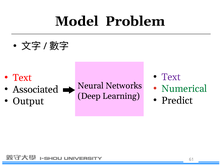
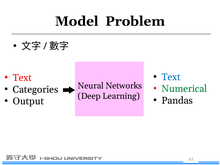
Text at (171, 77) colour: purple -> blue
Associated: Associated -> Categories
Predict: Predict -> Pandas
